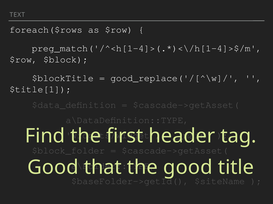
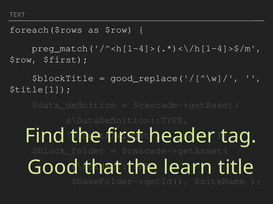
$block: $block -> $first
good at (188, 168): good -> learn
